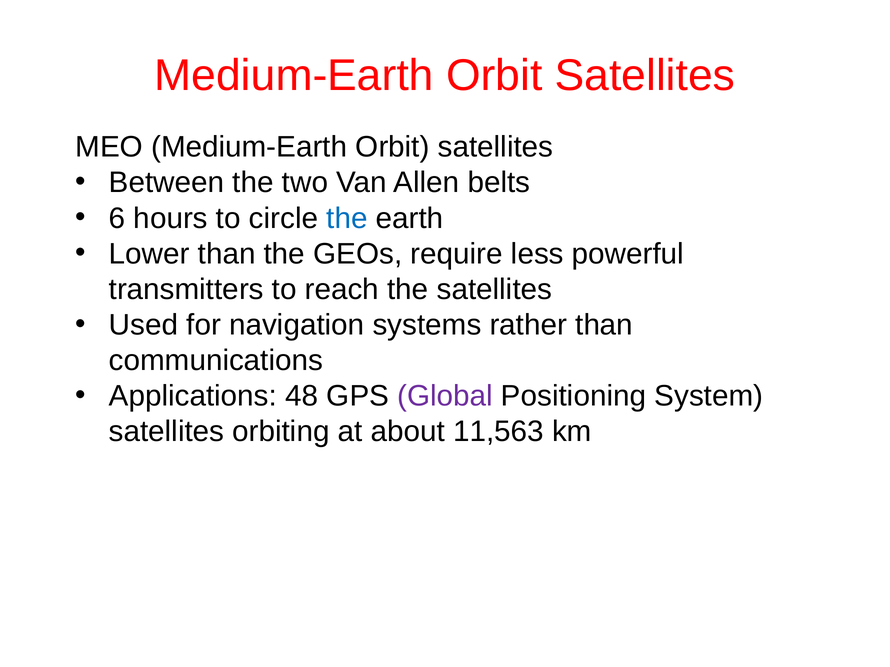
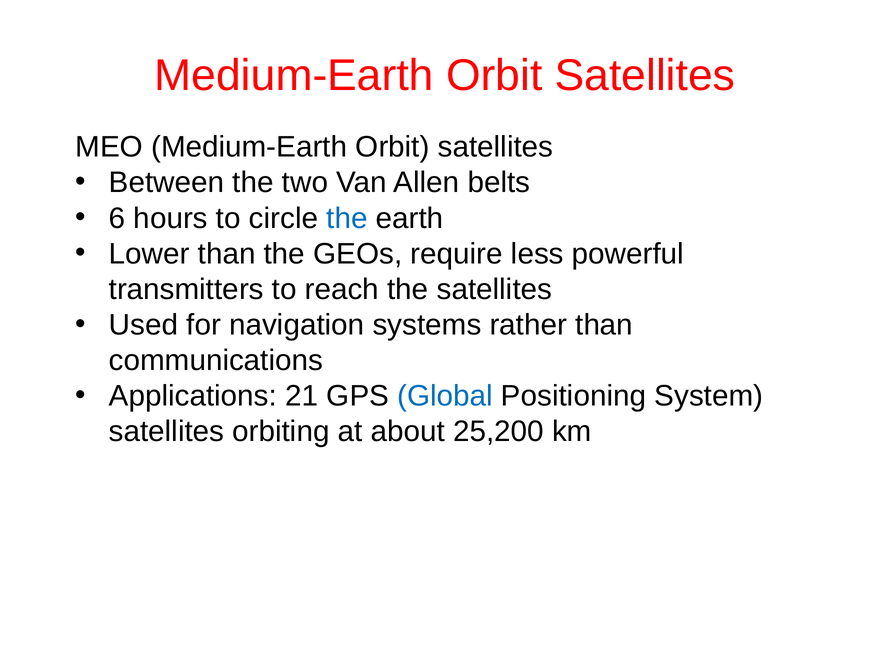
48: 48 -> 21
Global colour: purple -> blue
11,563: 11,563 -> 25,200
